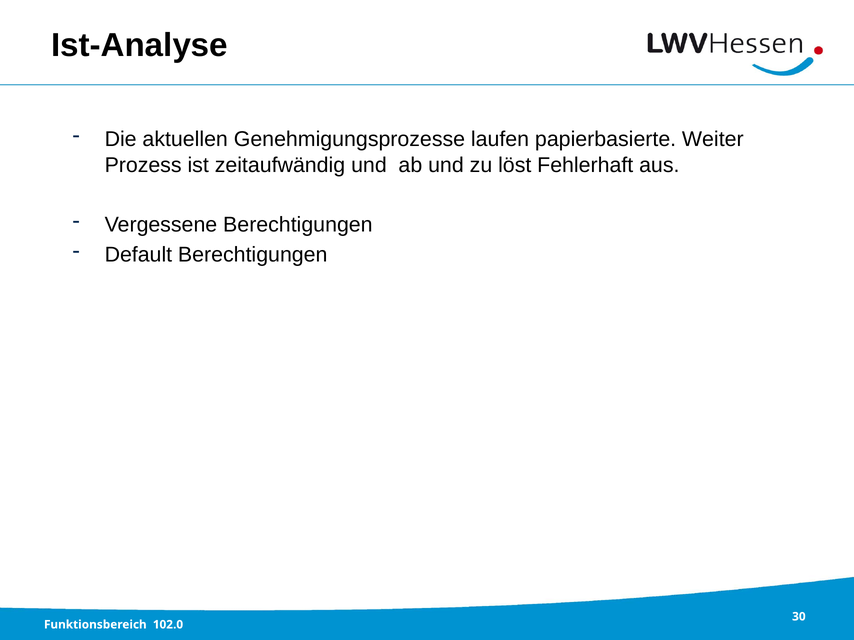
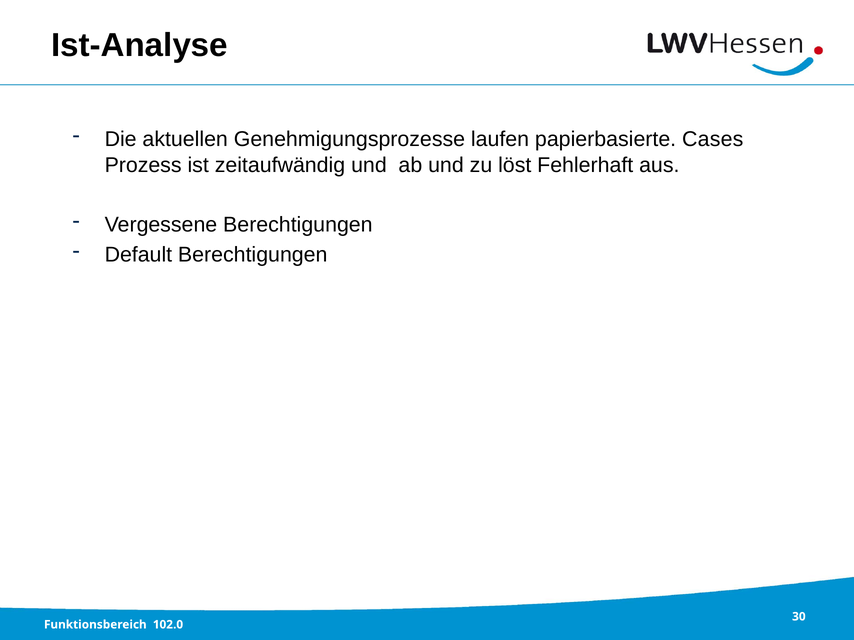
Weiter: Weiter -> Cases
